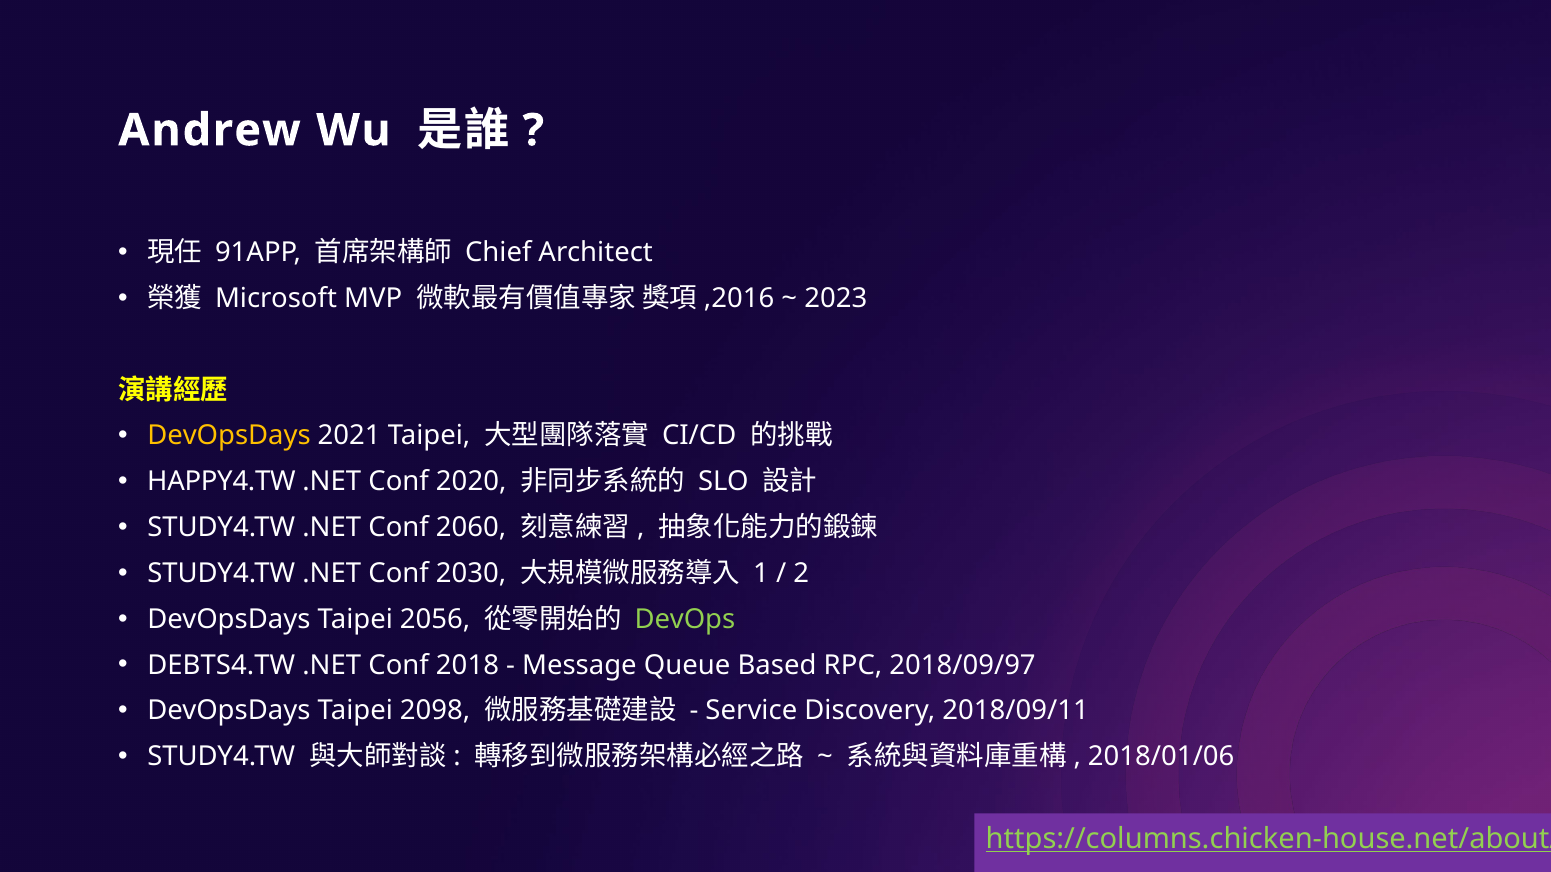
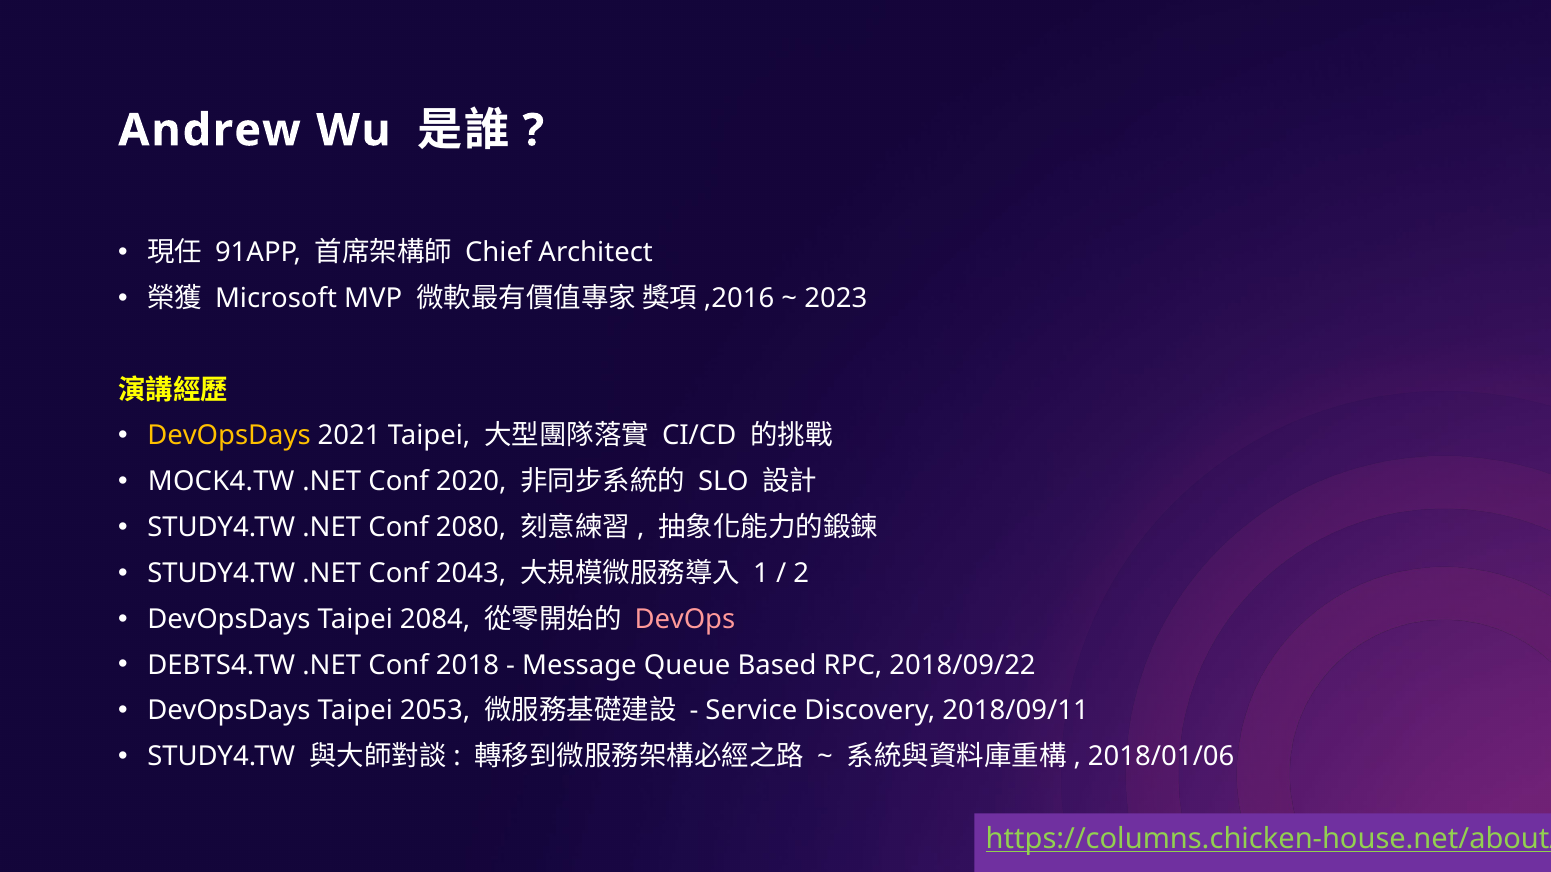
HAPPY4.TW: HAPPY4.TW -> MOCK4.TW
2060: 2060 -> 2080
2030: 2030 -> 2043
2056: 2056 -> 2084
DevOps colour: light green -> pink
2018/09/97: 2018/09/97 -> 2018/09/22
2098: 2098 -> 2053
